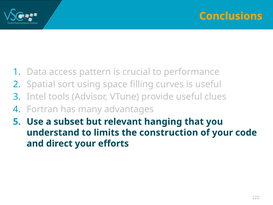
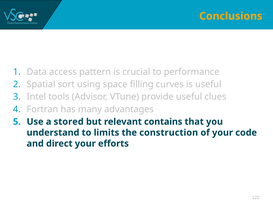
subset: subset -> stored
hanging: hanging -> contains
